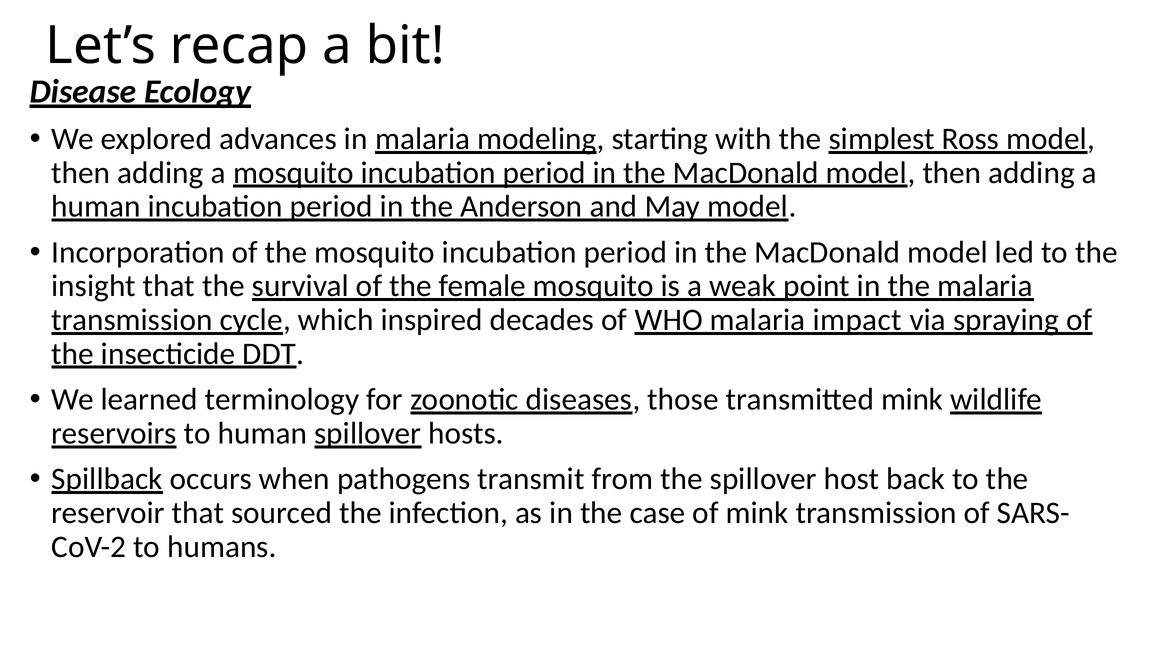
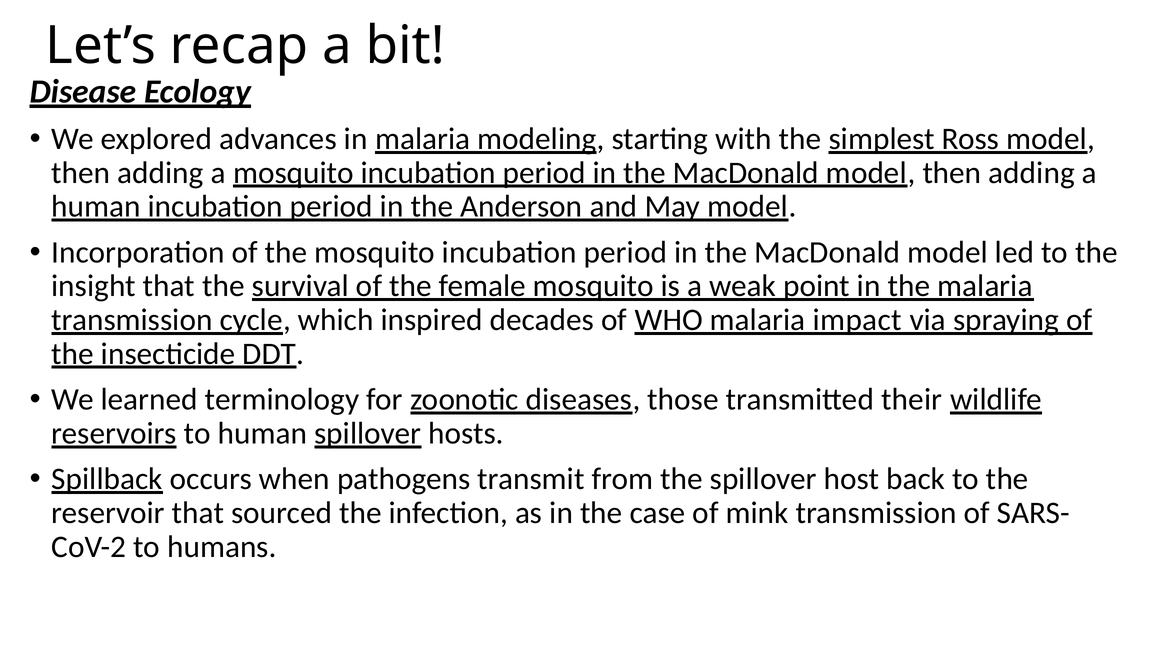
transmitted mink: mink -> their
